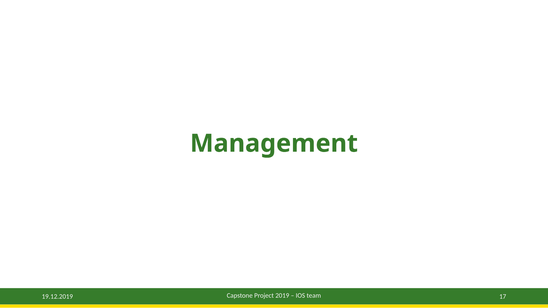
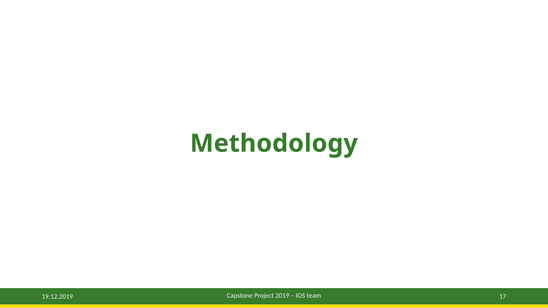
Management: Management -> Methodology
